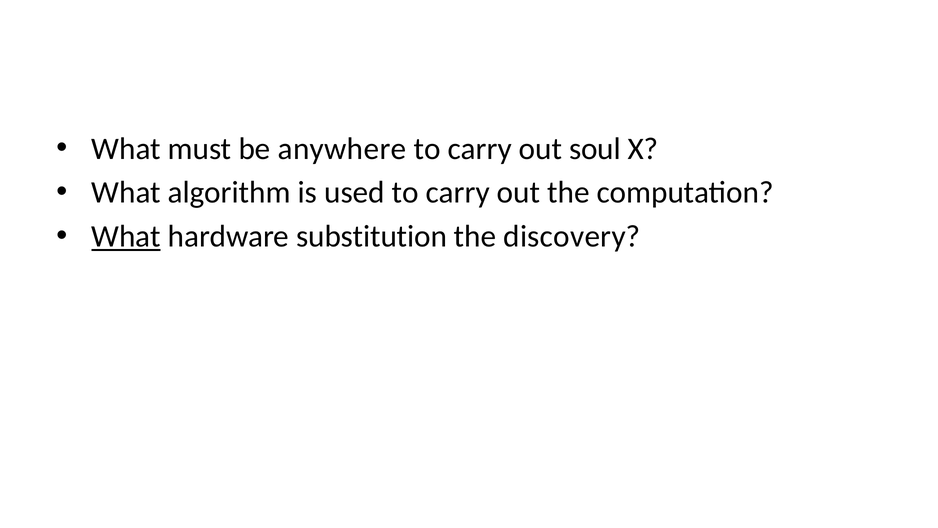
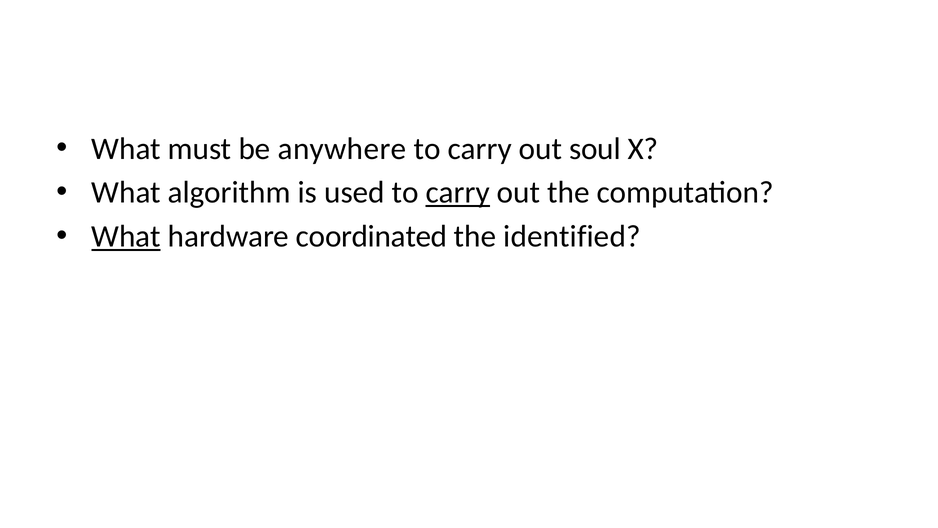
carry at (458, 193) underline: none -> present
substitution: substitution -> coordinated
discovery: discovery -> identified
